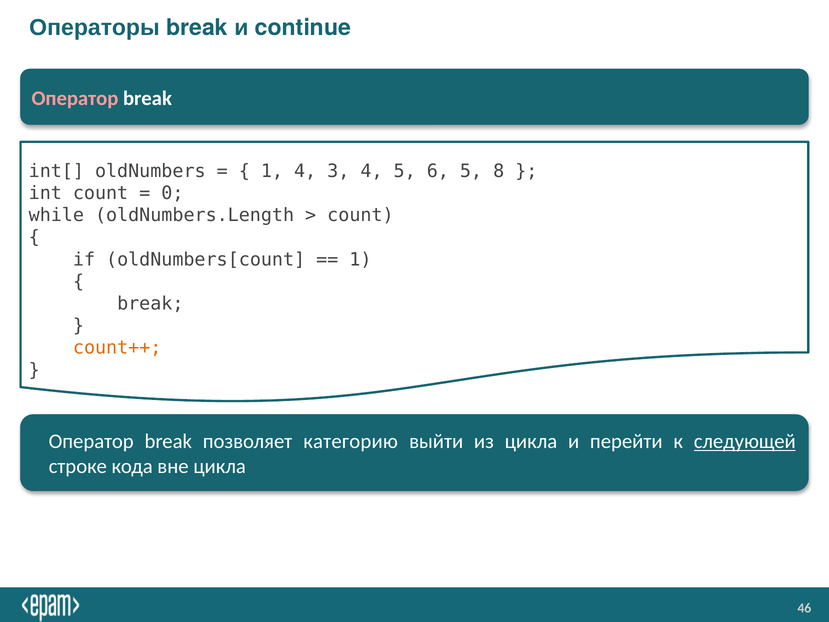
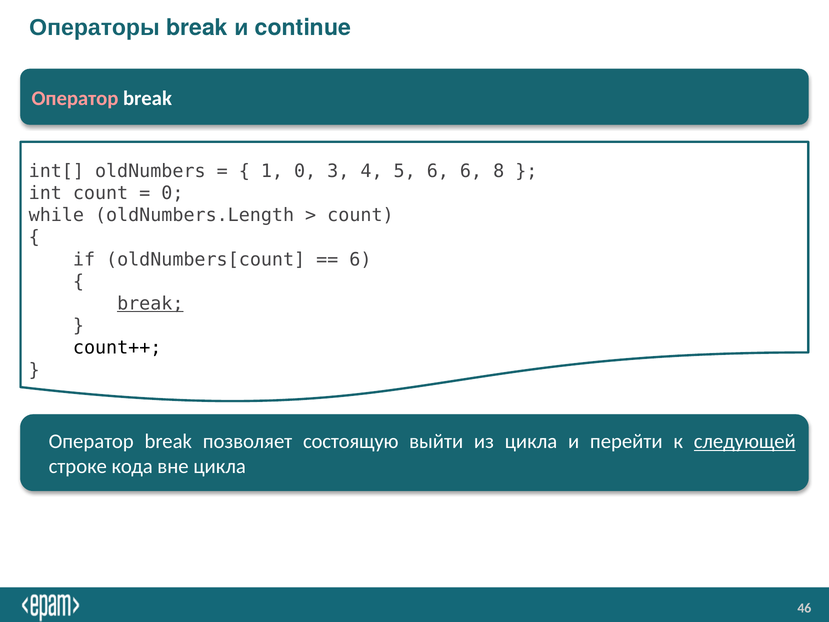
1 4: 4 -> 0
6 5: 5 -> 6
1 at (360, 259): 1 -> 6
break at (150, 304) underline: none -> present
count++ colour: orange -> black
категорию: категорию -> состоящую
